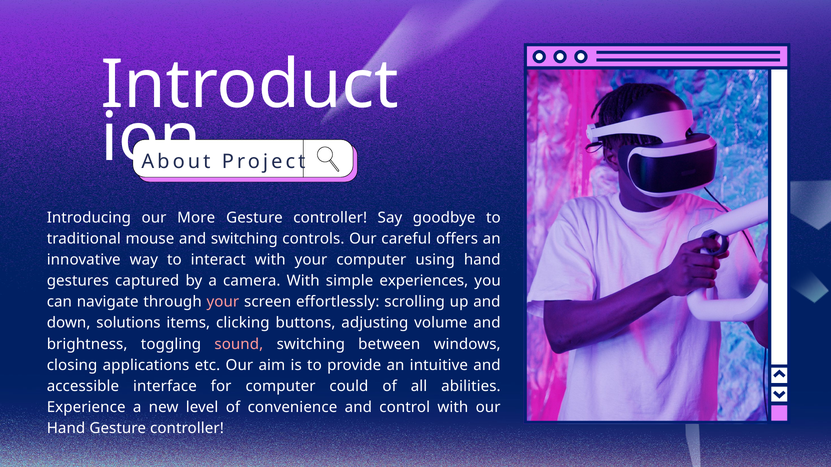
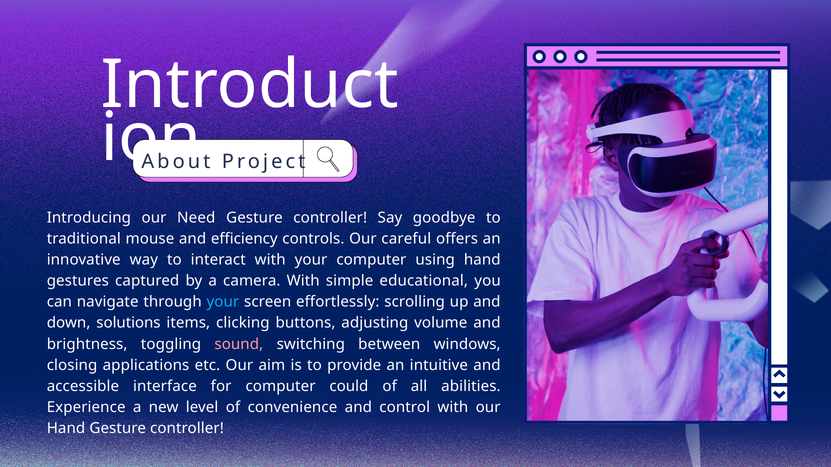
More: More -> Need
and switching: switching -> efficiency
experiences: experiences -> educational
your at (223, 302) colour: pink -> light blue
